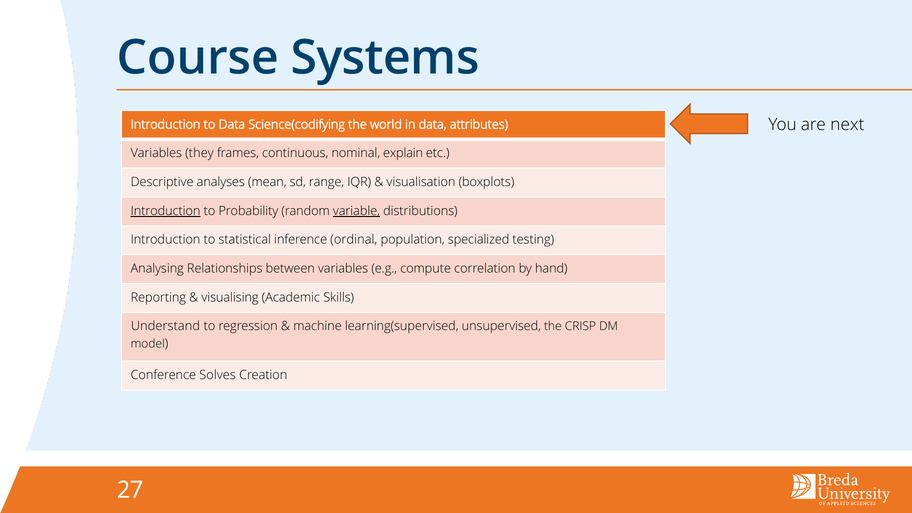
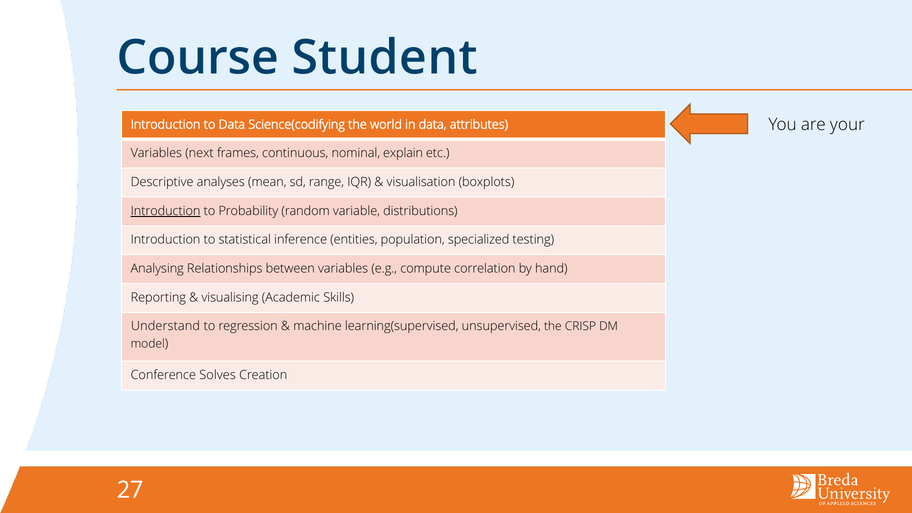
Systems: Systems -> Student
next: next -> your
they: they -> next
variable underline: present -> none
ordinal: ordinal -> entities
